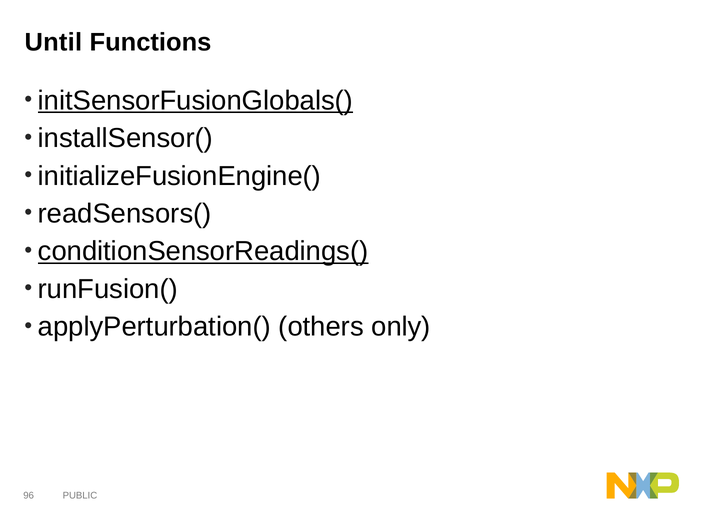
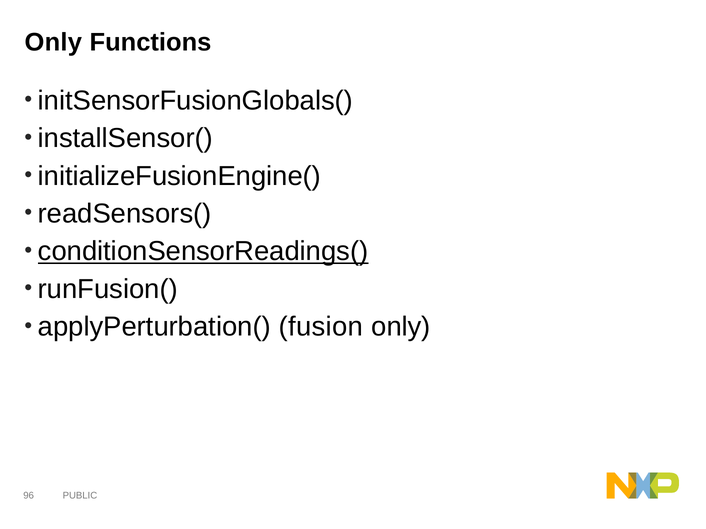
Until at (53, 42): Until -> Only
initSensorFusionGlobals( underline: present -> none
others: others -> fusion
